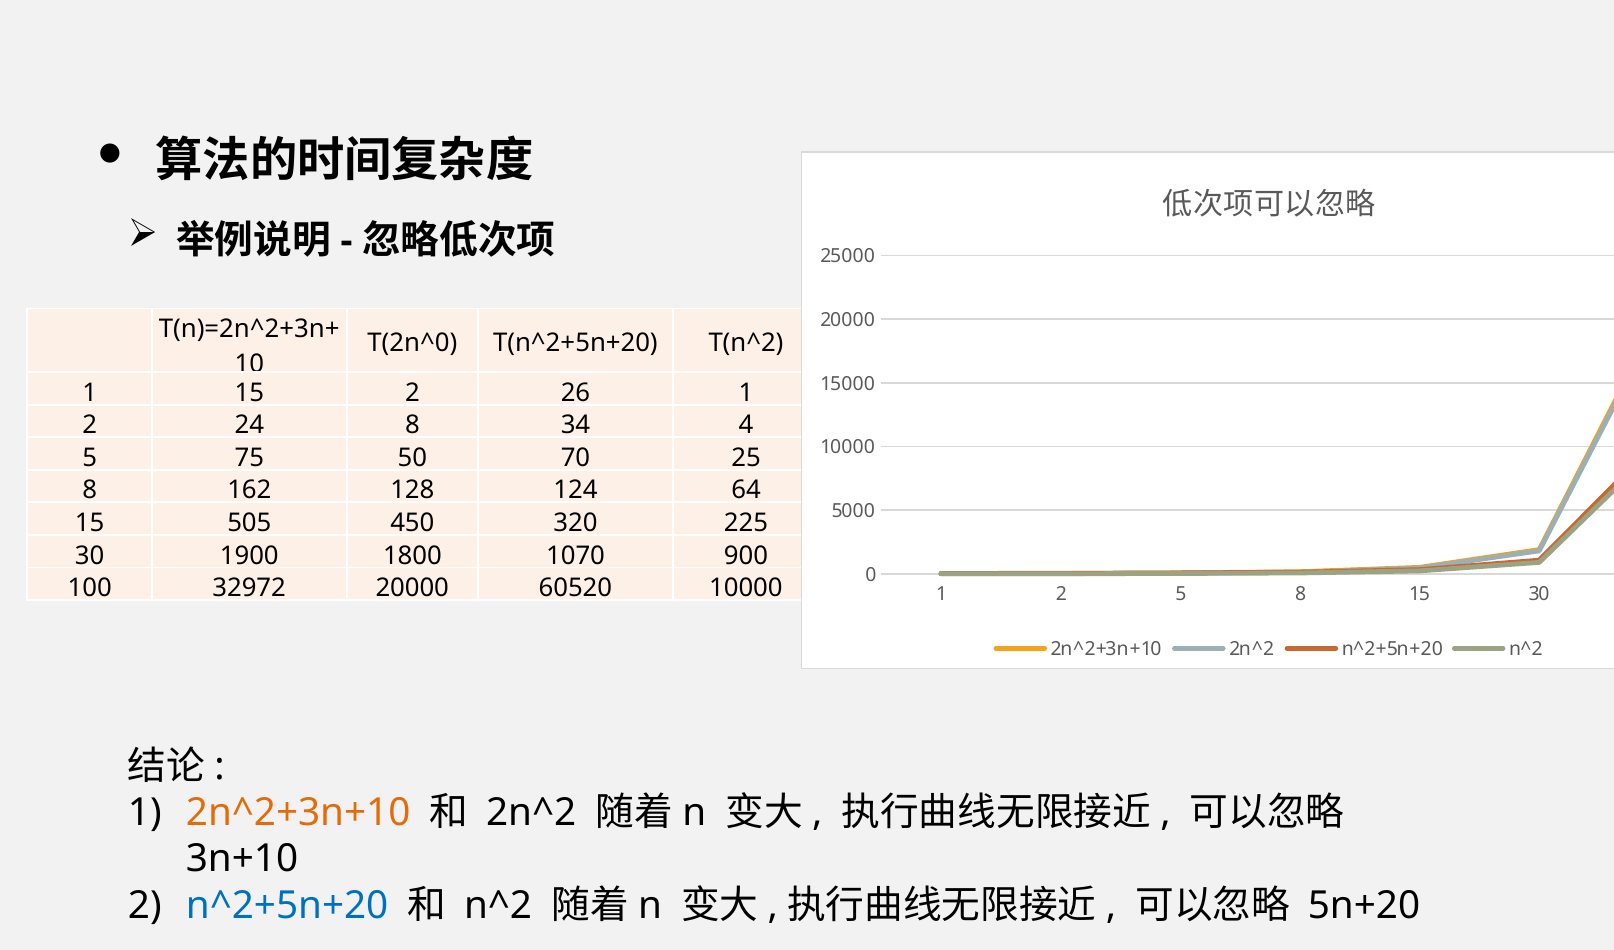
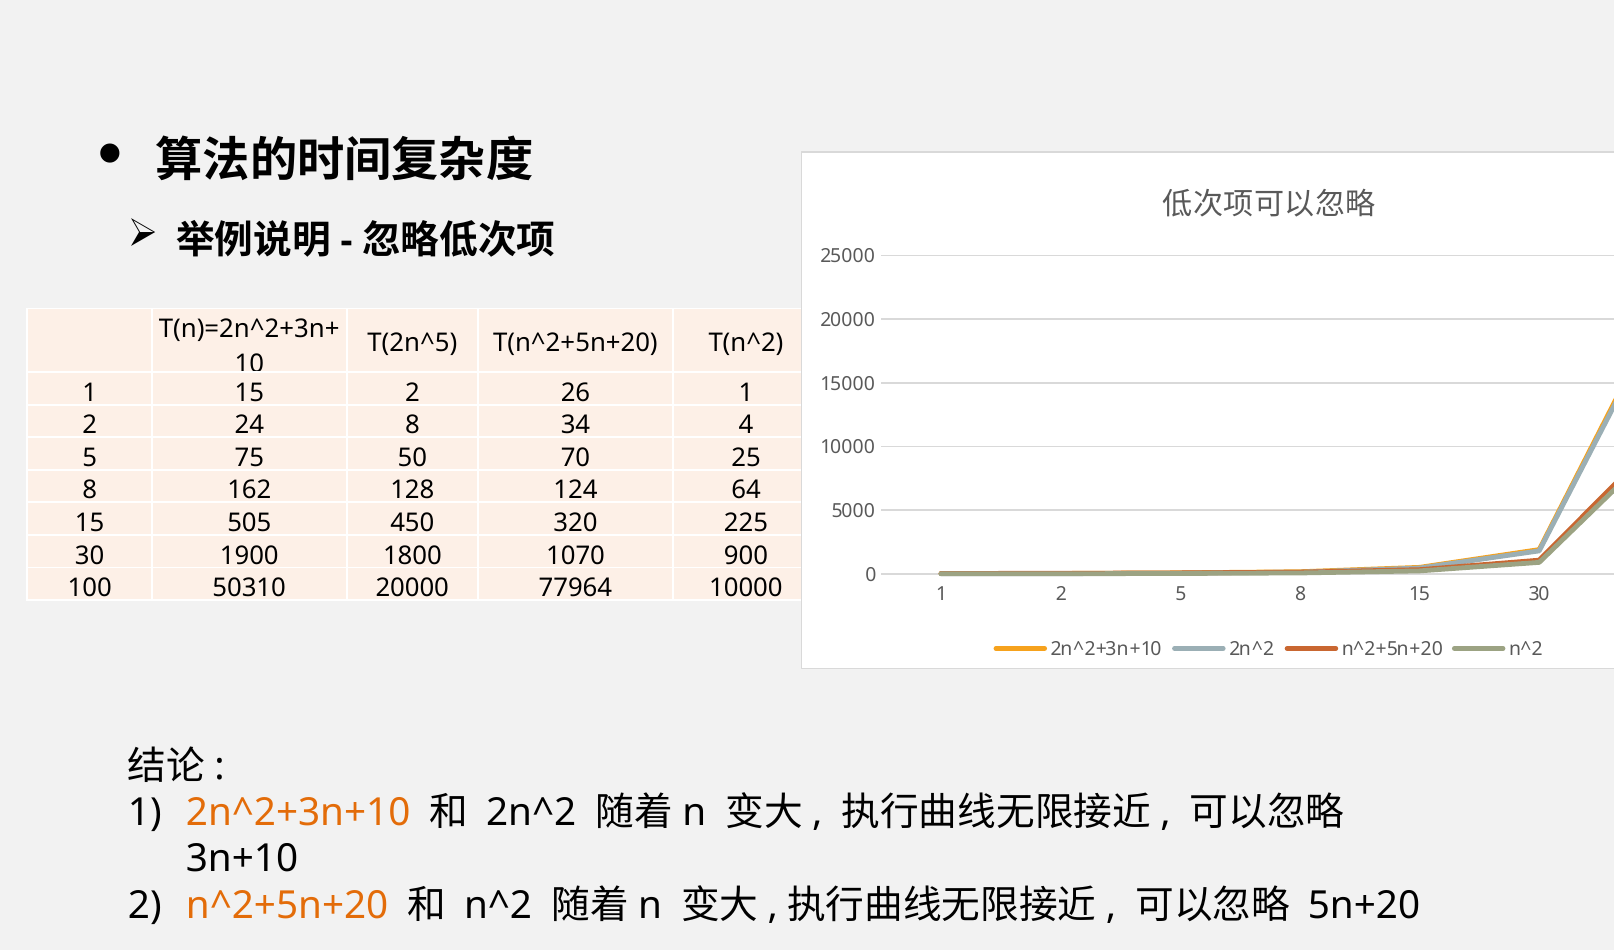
T(2n^0: T(2n^0 -> T(2n^5
32972: 32972 -> 50310
60520: 60520 -> 77964
n^2+5n+20 at (287, 906) colour: blue -> orange
